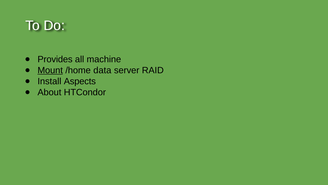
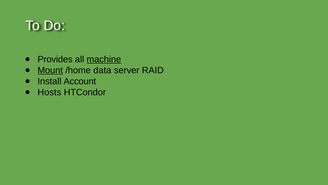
machine underline: none -> present
Aspects: Aspects -> Account
About: About -> Hosts
